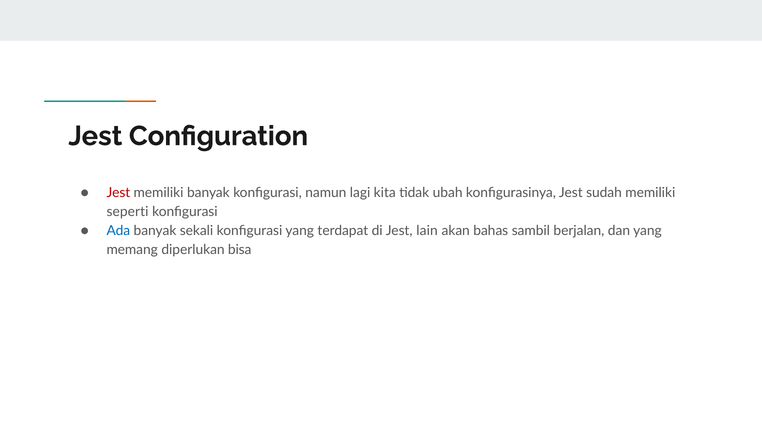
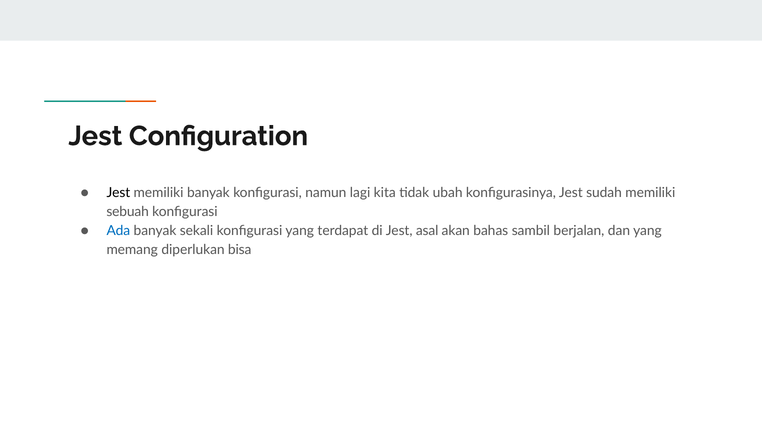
Jest at (118, 193) colour: red -> black
seperti: seperti -> sebuah
lain: lain -> asal
